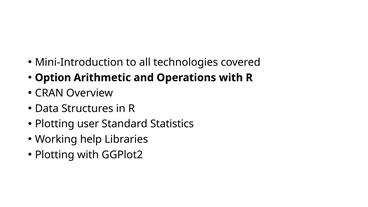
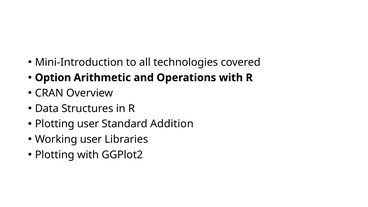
Statistics: Statistics -> Addition
Working help: help -> user
